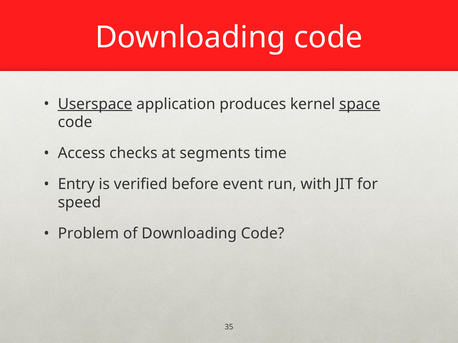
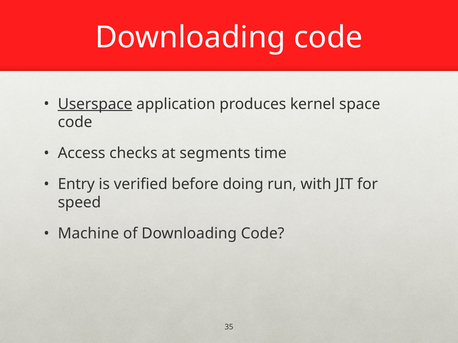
space underline: present -> none
event: event -> doing
Problem: Problem -> Machine
